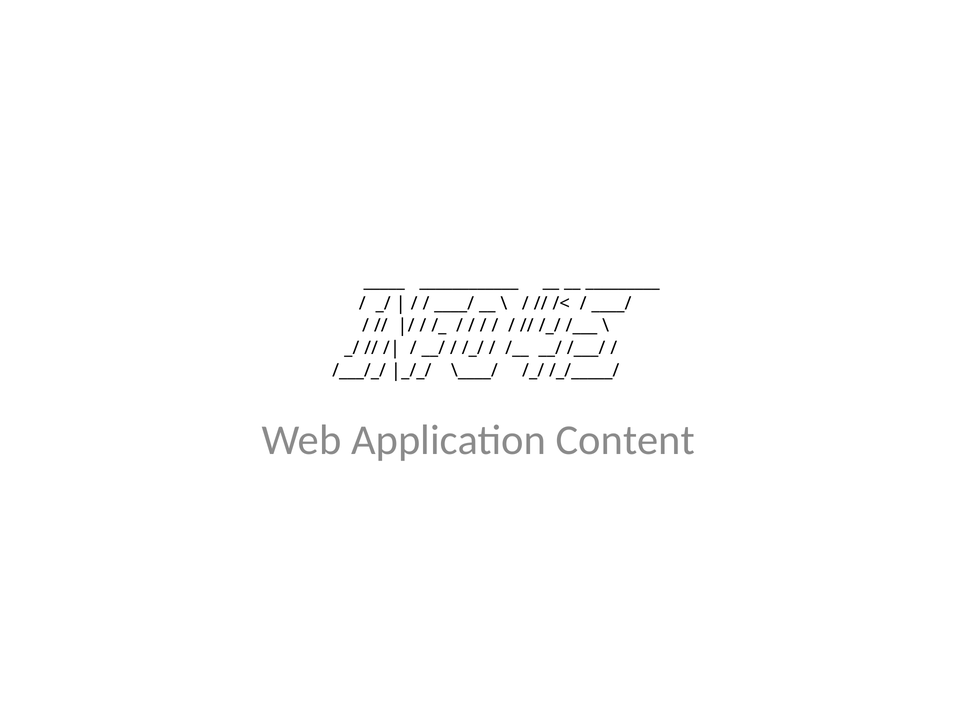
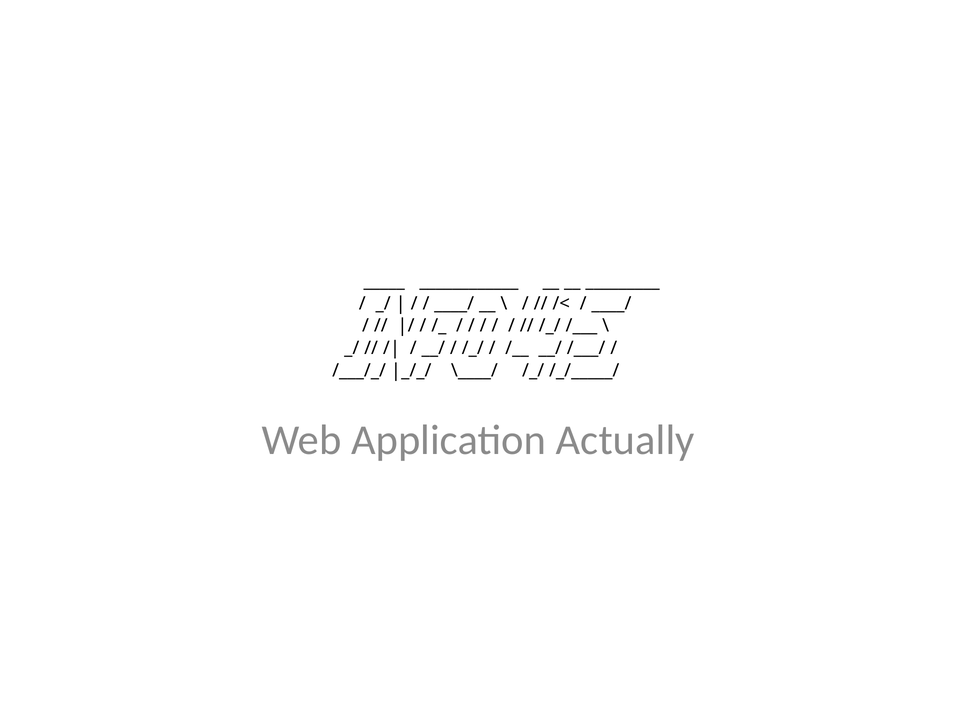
Content: Content -> Actually
